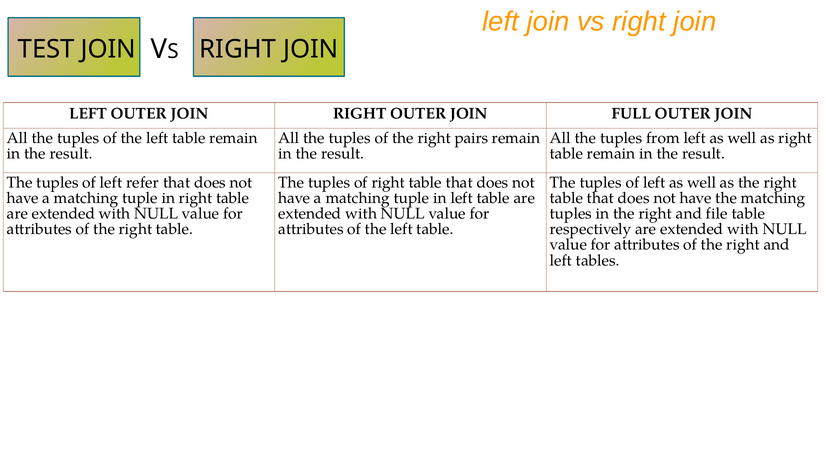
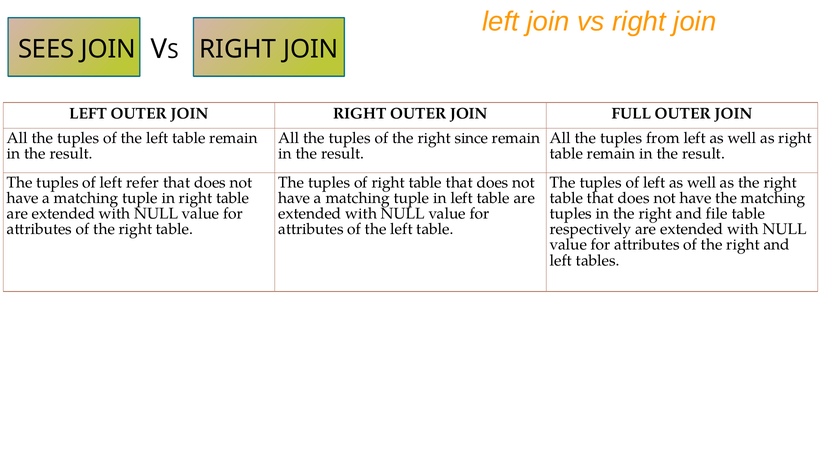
TEST: TEST -> SEES
pairs: pairs -> since
